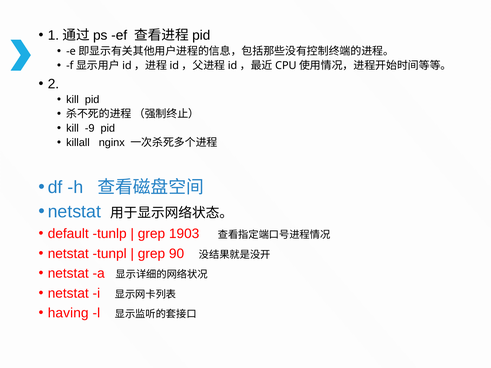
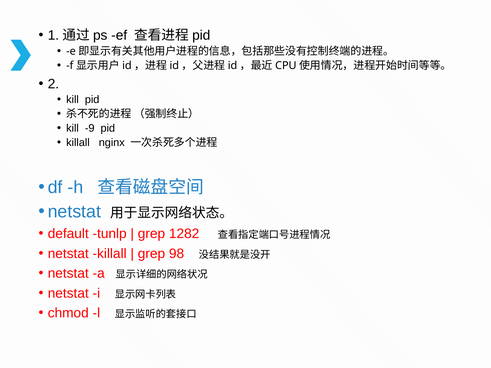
1903: 1903 -> 1282
netstat tunpl: tunpl -> killall
90: 90 -> 98
having: having -> chmod
